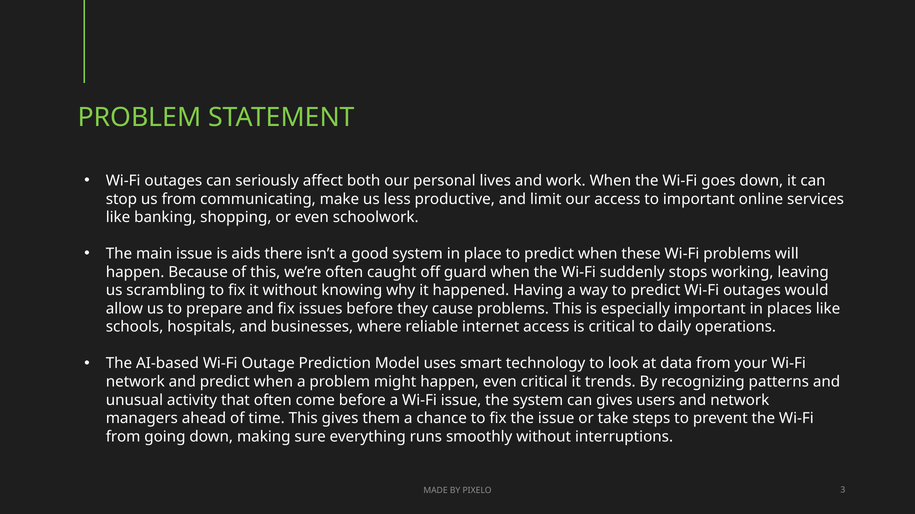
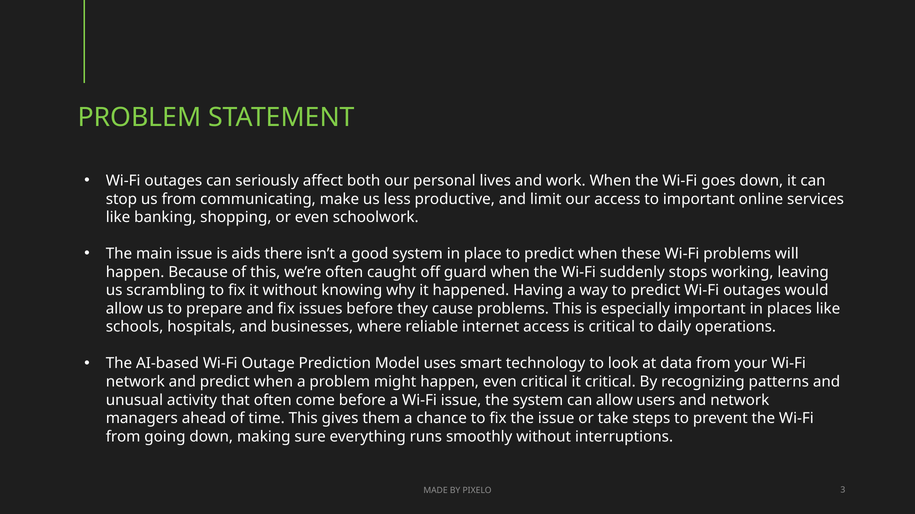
it trends: trends -> critical
can gives: gives -> allow
